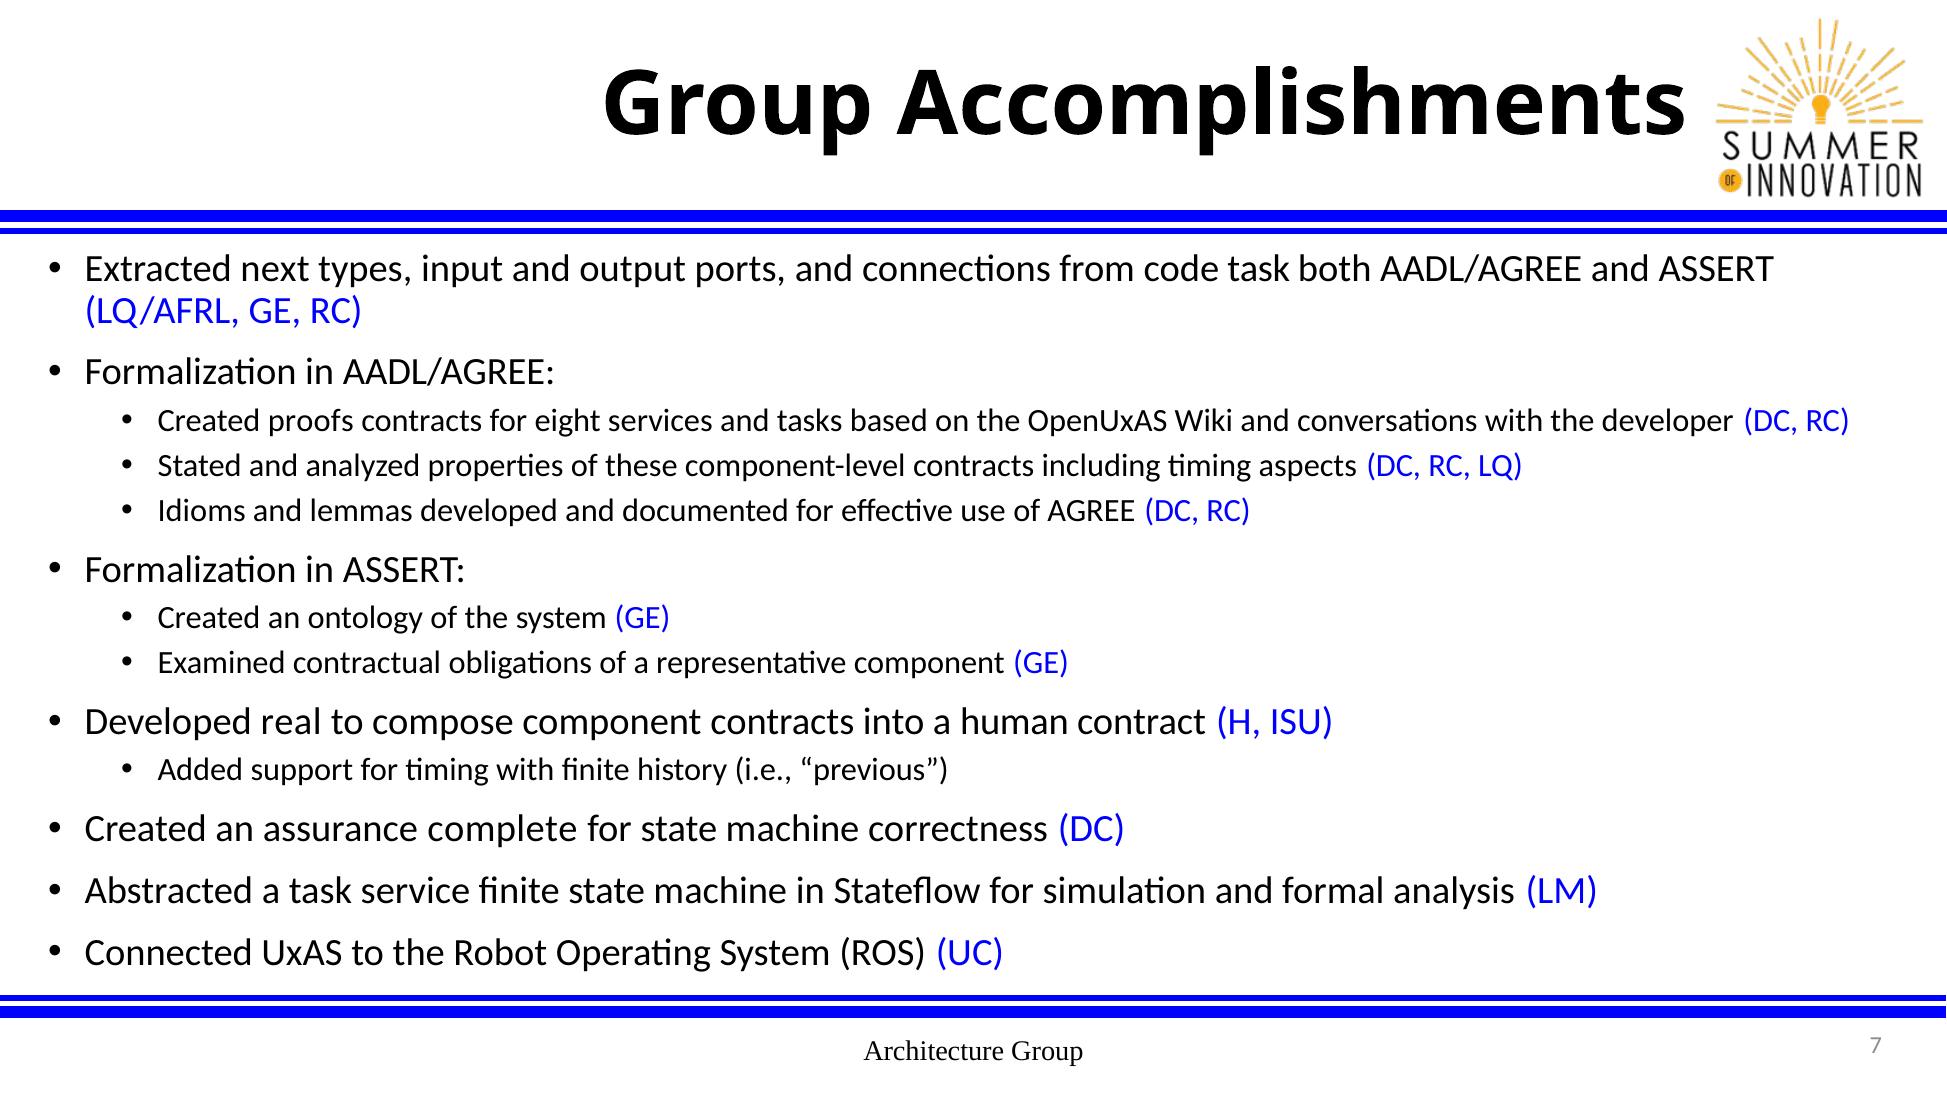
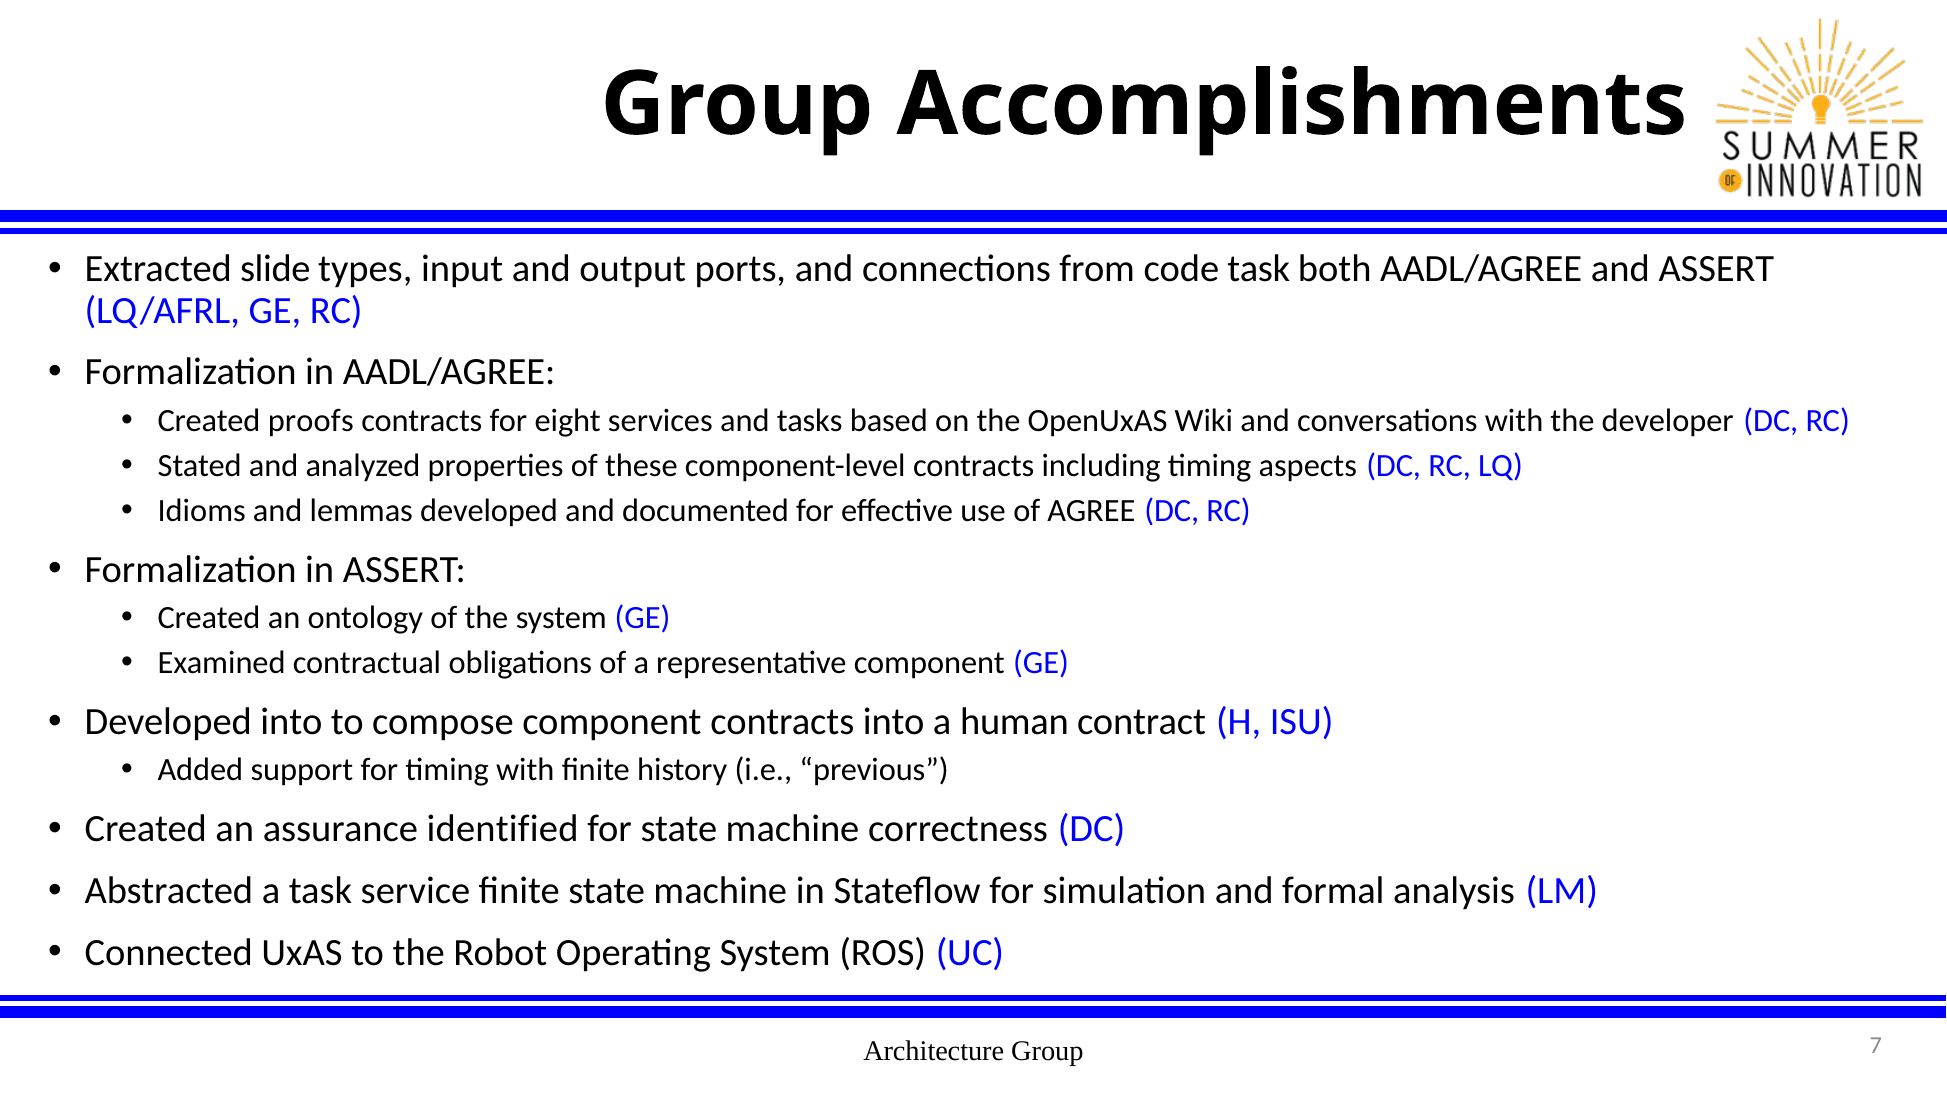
next: next -> slide
Developed real: real -> into
complete: complete -> identified
